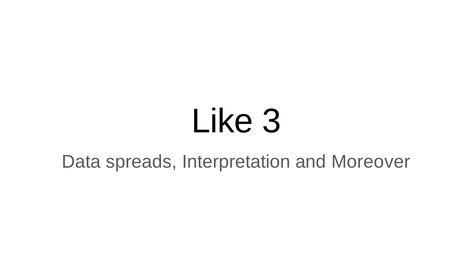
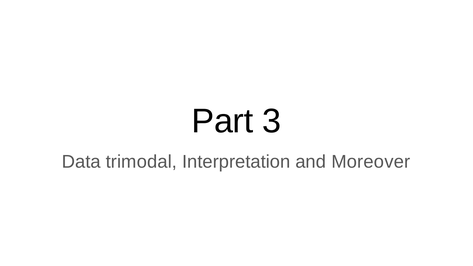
Like: Like -> Part
spreads: spreads -> trimodal
